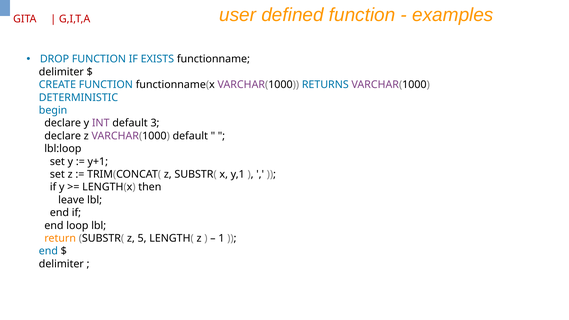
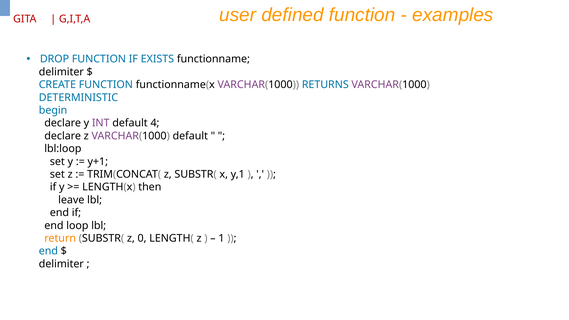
3: 3 -> 4
5: 5 -> 0
